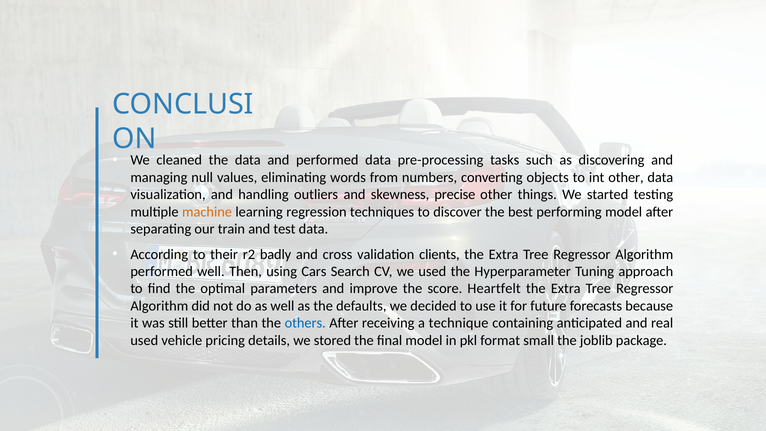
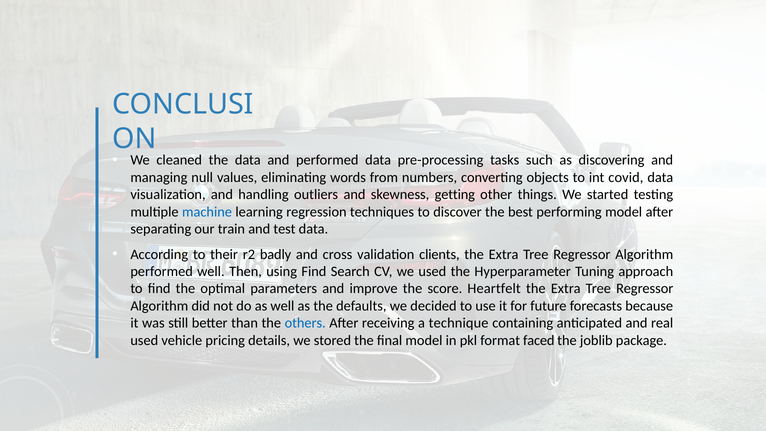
int other: other -> covid
precise: precise -> getting
machine colour: orange -> blue
using Cars: Cars -> Find
small: small -> faced
